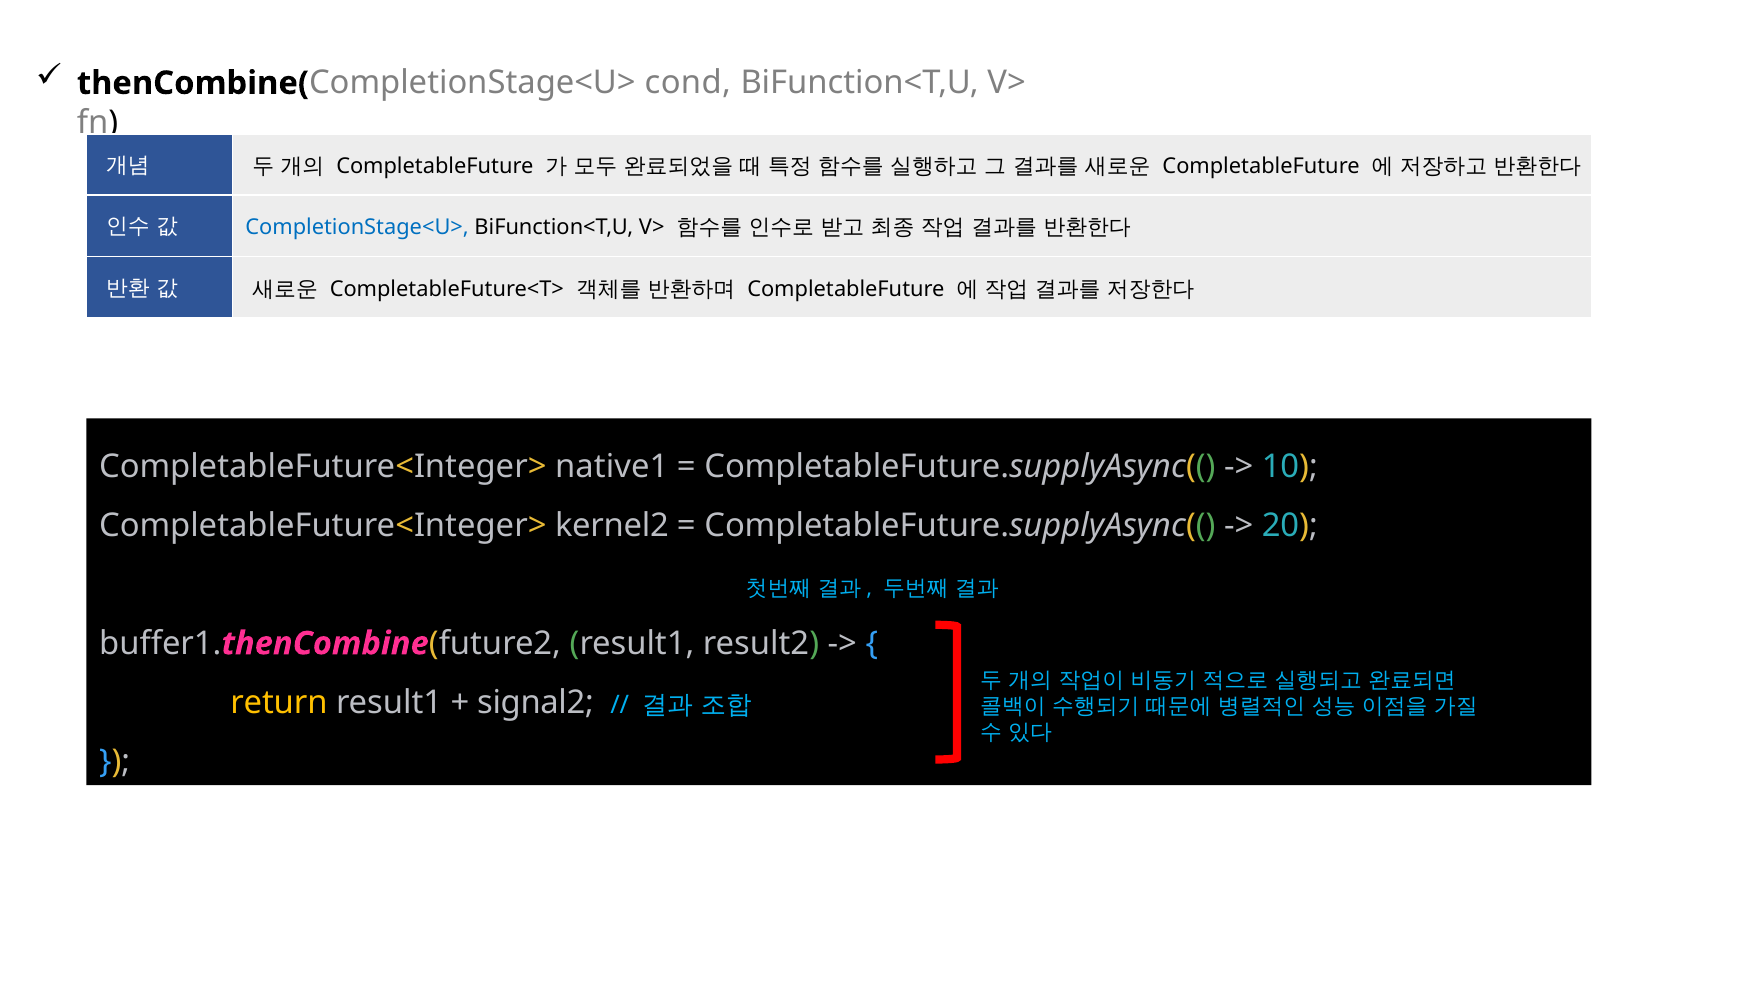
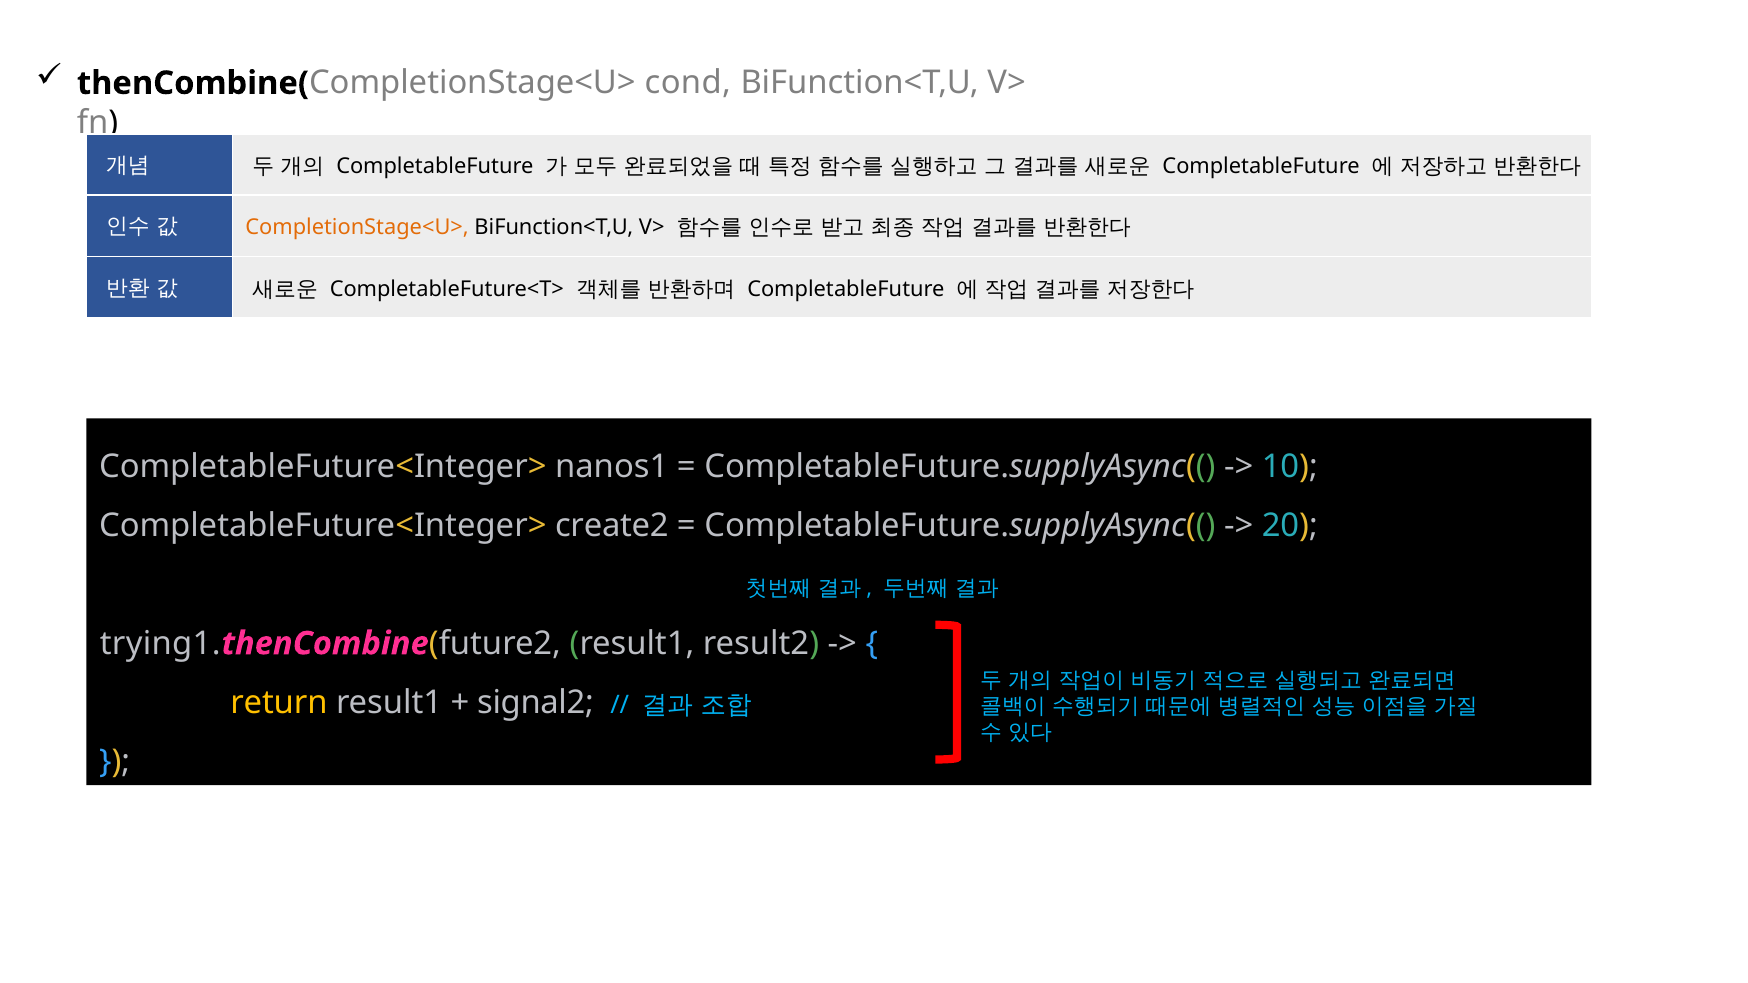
CompletionStage<U> at (357, 228) colour: blue -> orange
native1: native1 -> nanos1
kernel2: kernel2 -> create2
buffer1: buffer1 -> trying1
